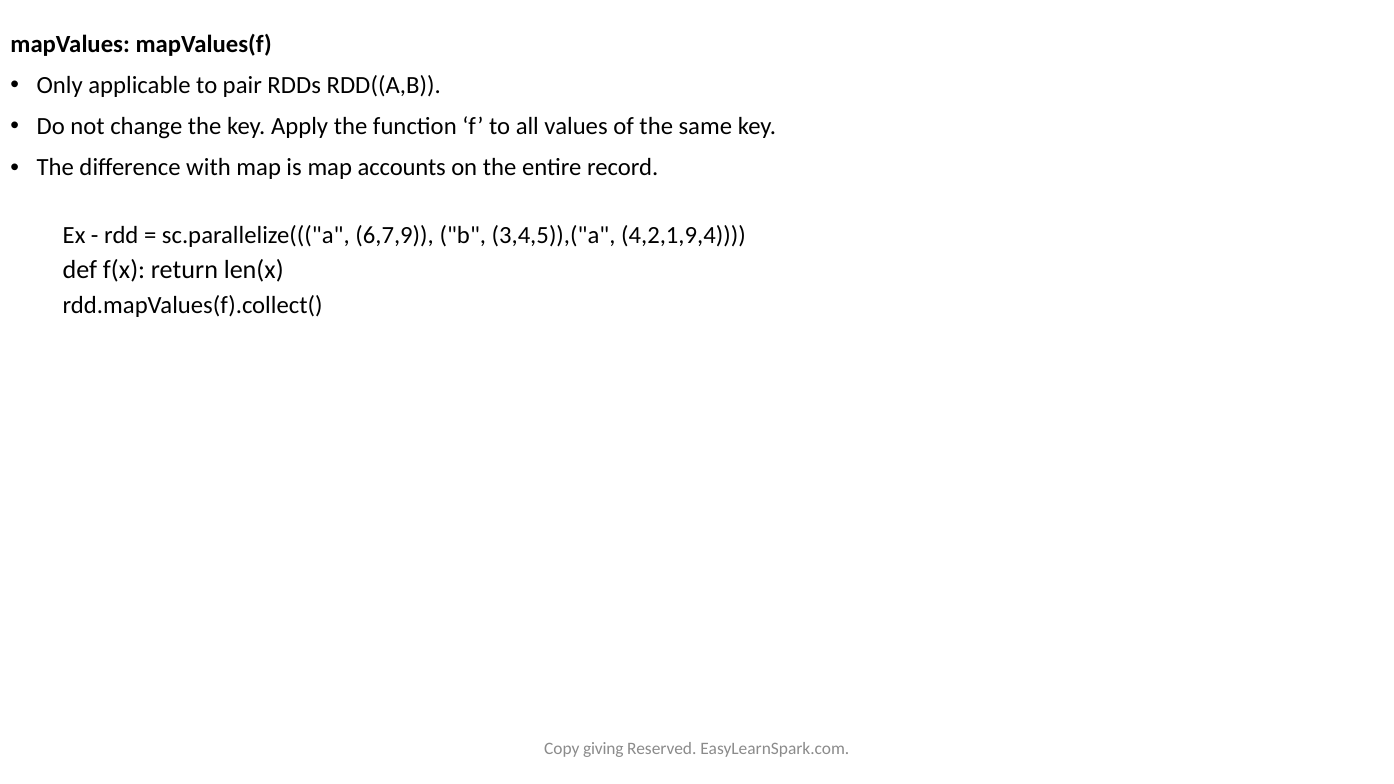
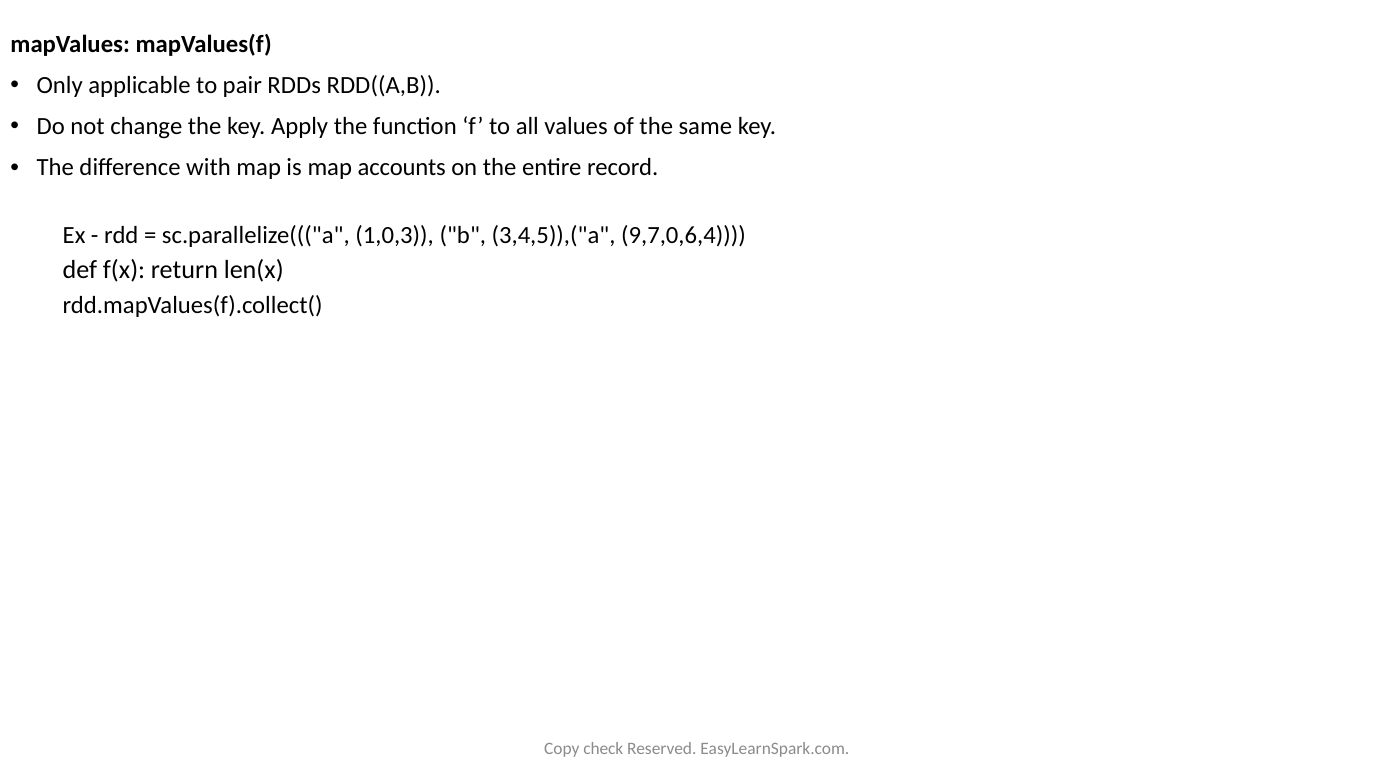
6,7,9: 6,7,9 -> 1,0,3
4,2,1,9,4: 4,2,1,9,4 -> 9,7,0,6,4
giving: giving -> check
